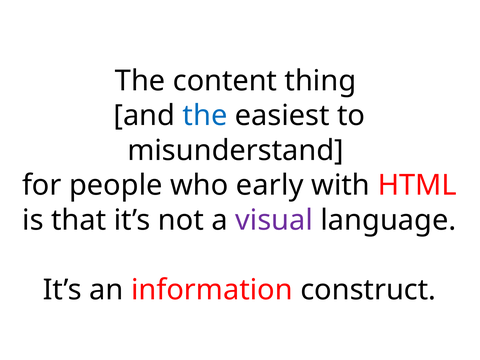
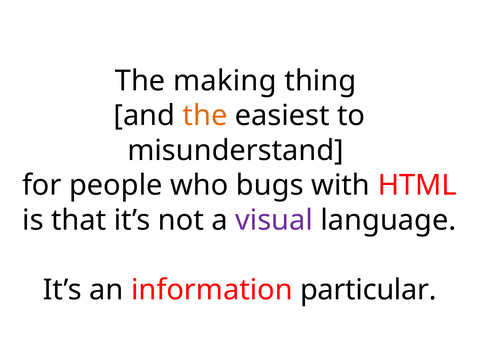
content: content -> making
the at (205, 116) colour: blue -> orange
early: early -> bugs
construct: construct -> particular
